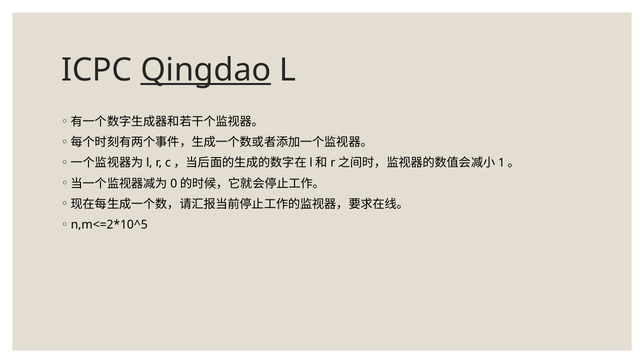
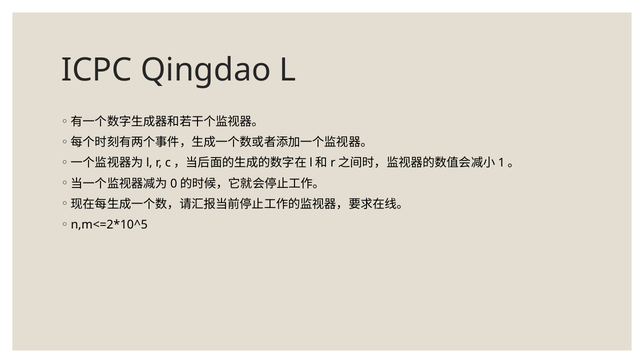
Qingdao underline: present -> none
